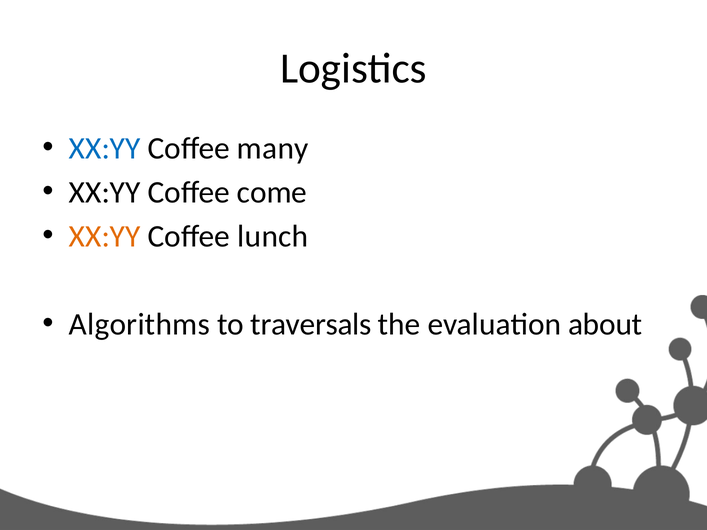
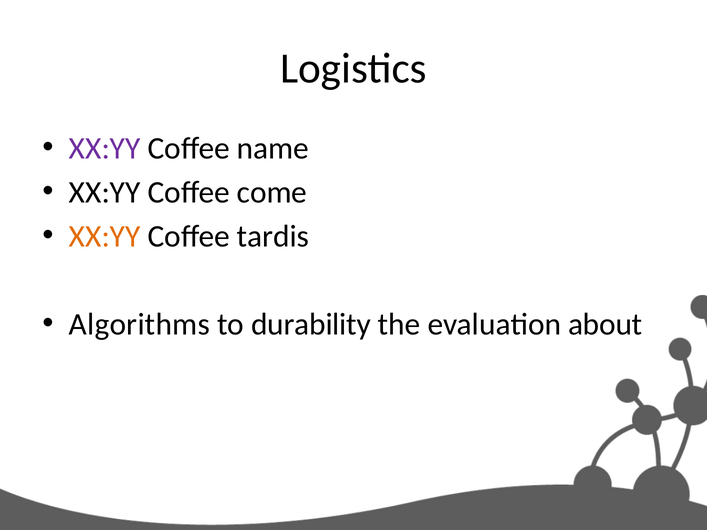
XX:YY at (105, 148) colour: blue -> purple
many: many -> name
lunch: lunch -> tardis
traversals: traversals -> durability
